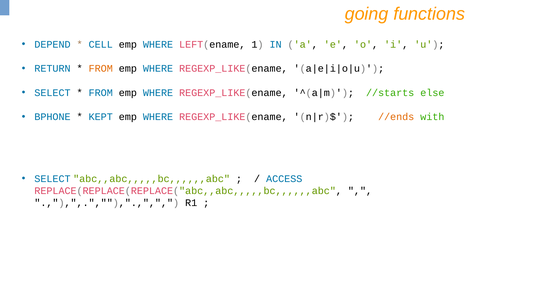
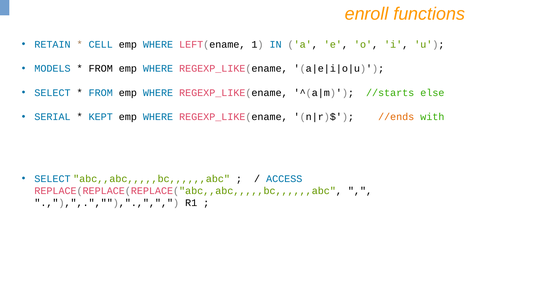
going: going -> enroll
DEPEND: DEPEND -> RETAIN
RETURN: RETURN -> MODELS
FROM at (101, 68) colour: orange -> black
BPHONE: BPHONE -> SERIAL
